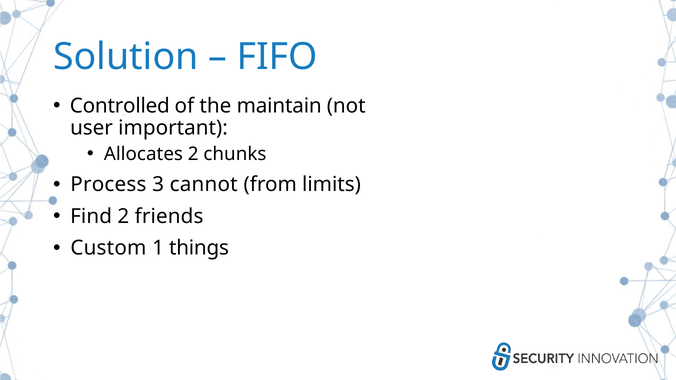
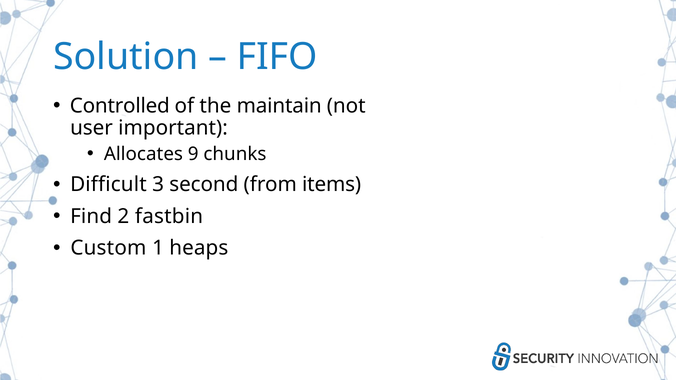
Allocates 2: 2 -> 9
Process: Process -> Difficult
cannot: cannot -> second
limits: limits -> items
friends: friends -> fastbin
things: things -> heaps
